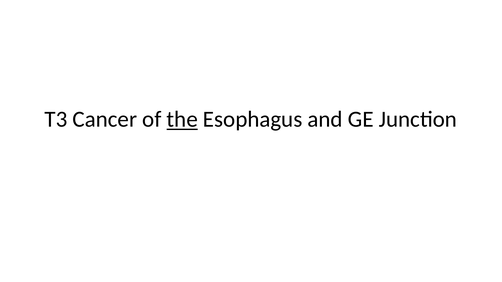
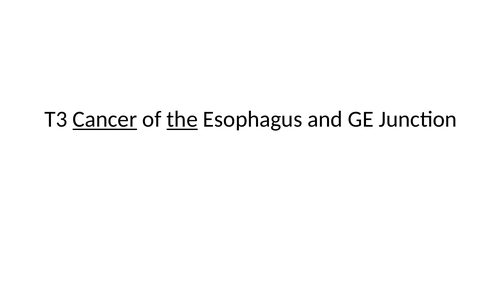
Cancer underline: none -> present
